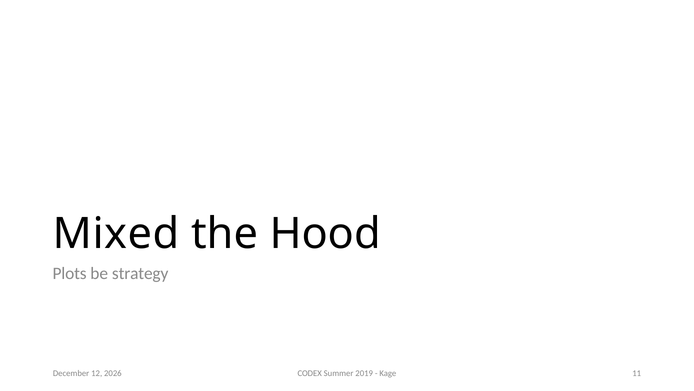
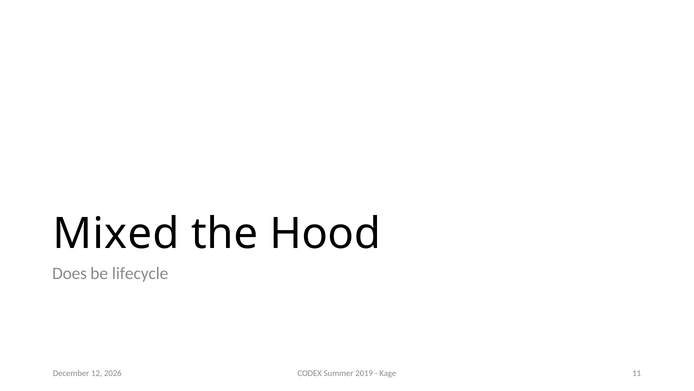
Plots: Plots -> Does
strategy: strategy -> lifecycle
